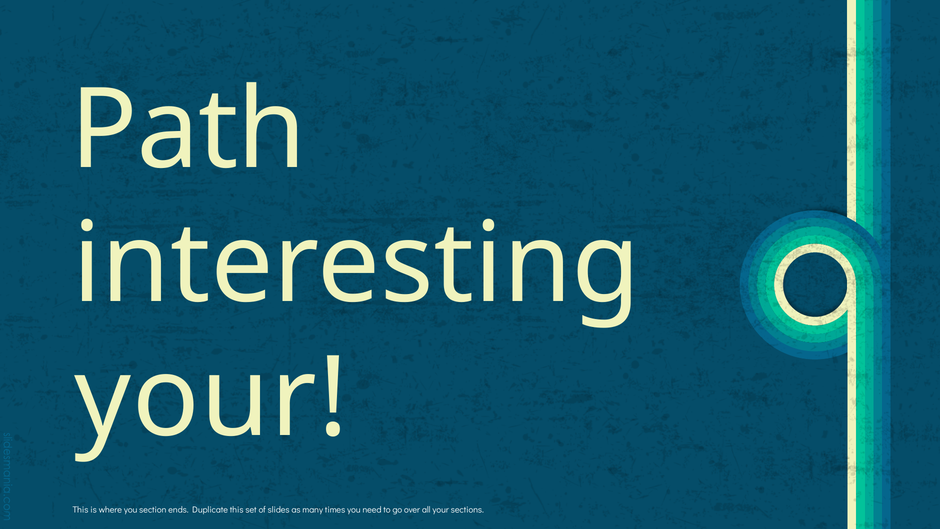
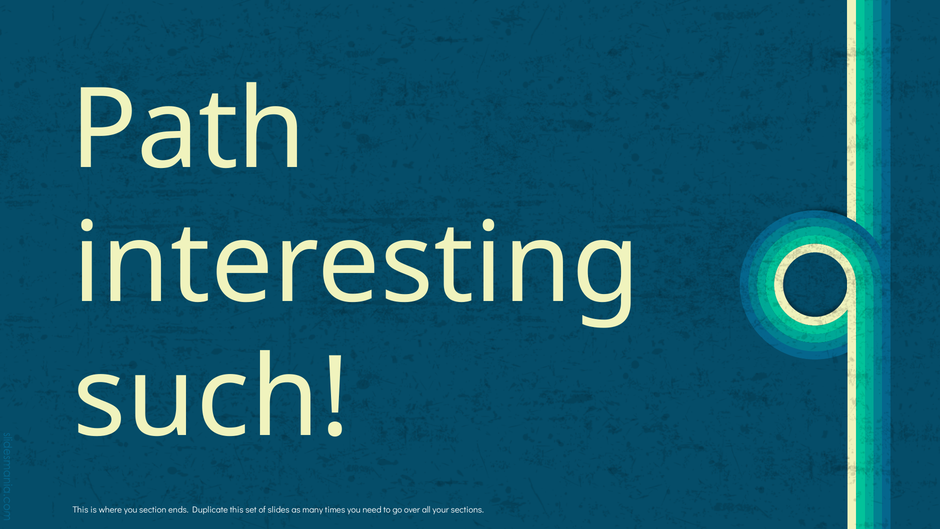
your at (211, 398): your -> such
